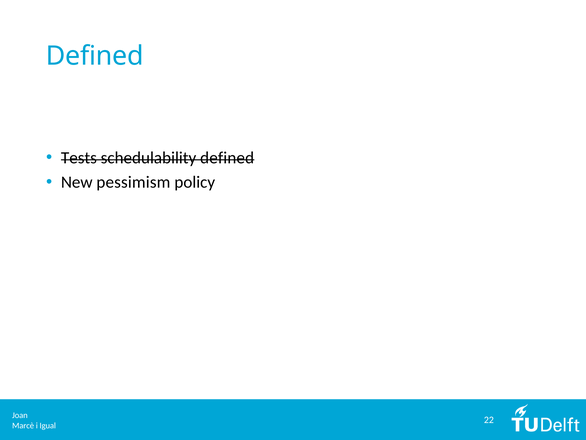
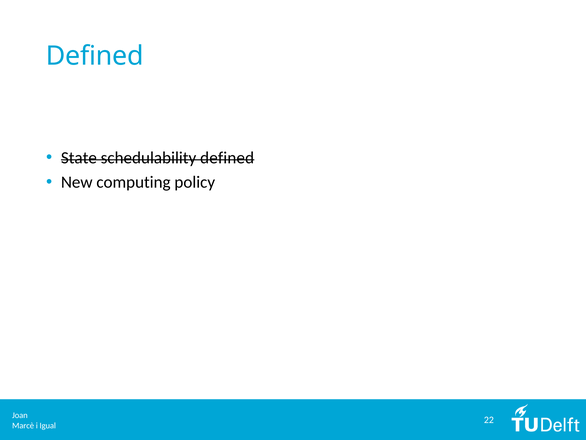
Tests: Tests -> State
pessimism: pessimism -> computing
